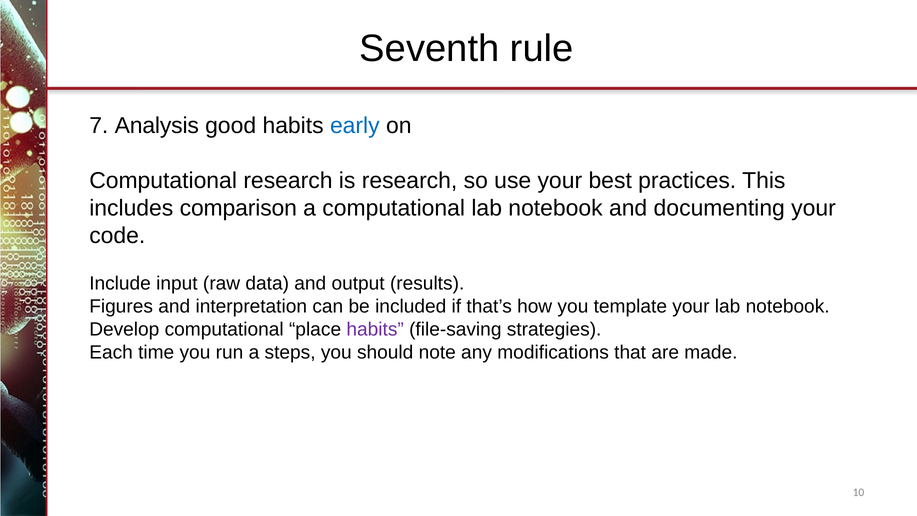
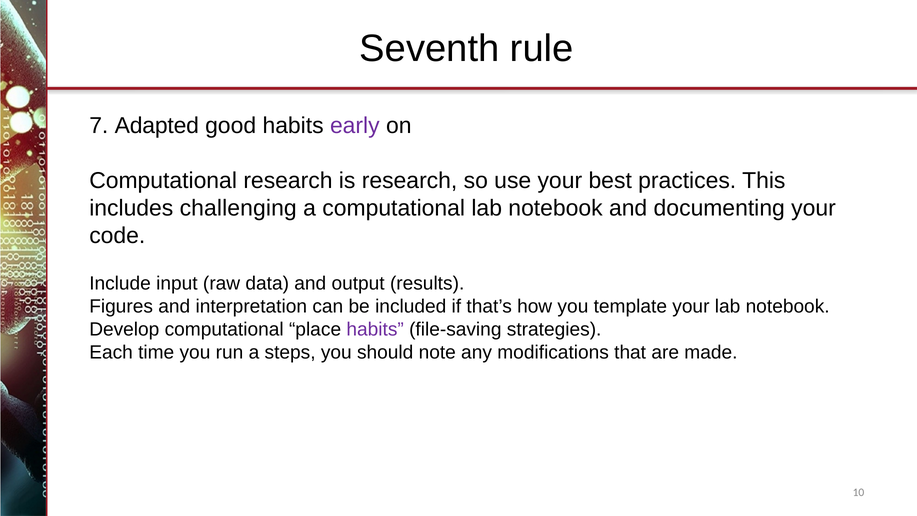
Analysis: Analysis -> Adapted
early colour: blue -> purple
comparison: comparison -> challenging
